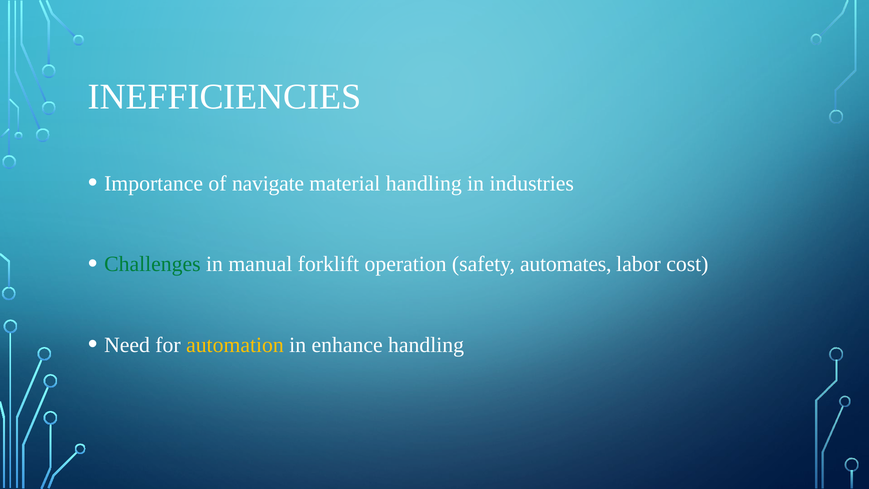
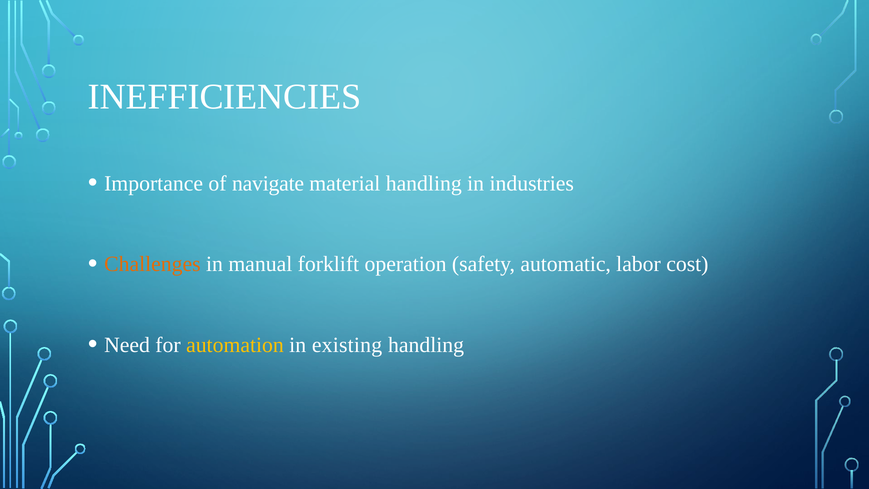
Challenges colour: green -> orange
automates: automates -> automatic
enhance: enhance -> existing
